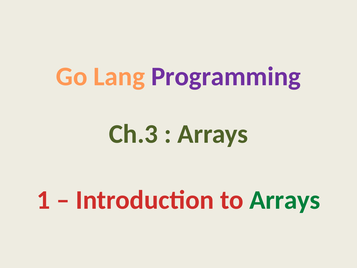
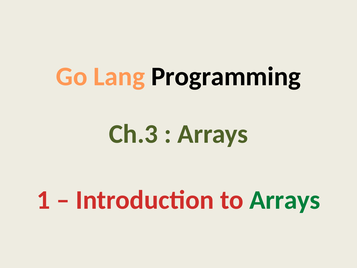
Programming colour: purple -> black
